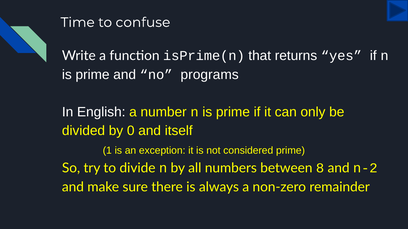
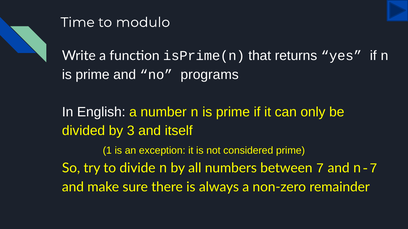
confuse: confuse -> modulo
0: 0 -> 3
8: 8 -> 7
n-2: n-2 -> n-7
